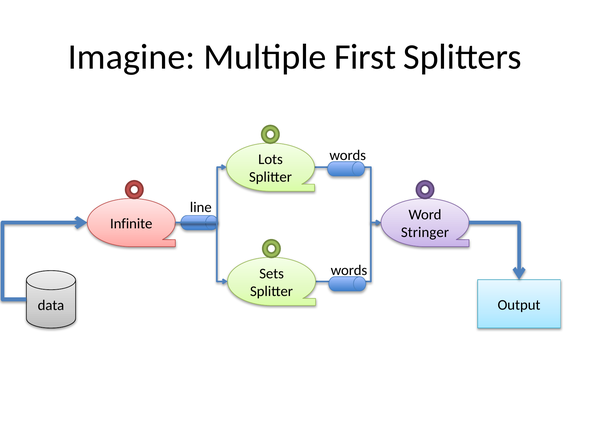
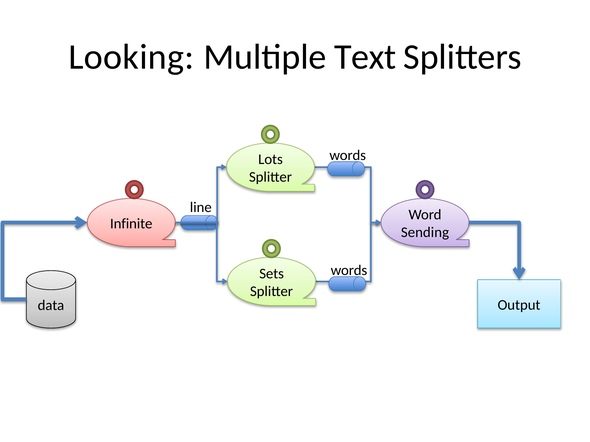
Imagine: Imagine -> Looking
First: First -> Text
Stringer: Stringer -> Sending
